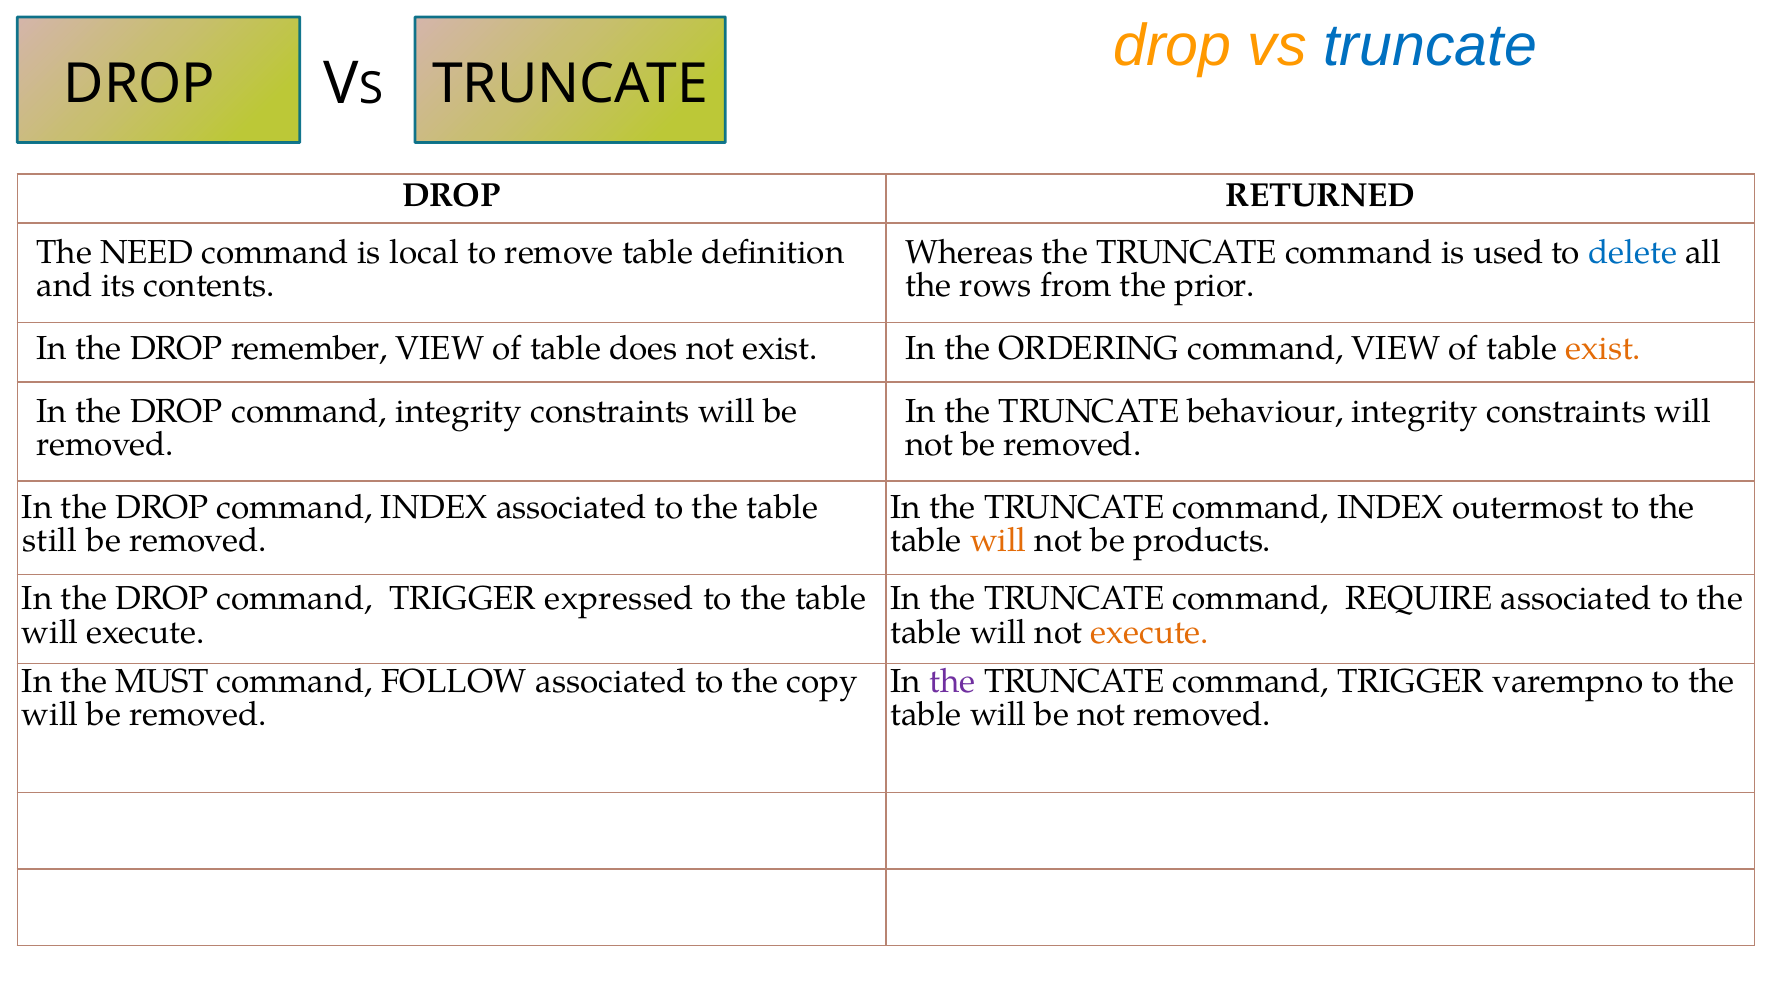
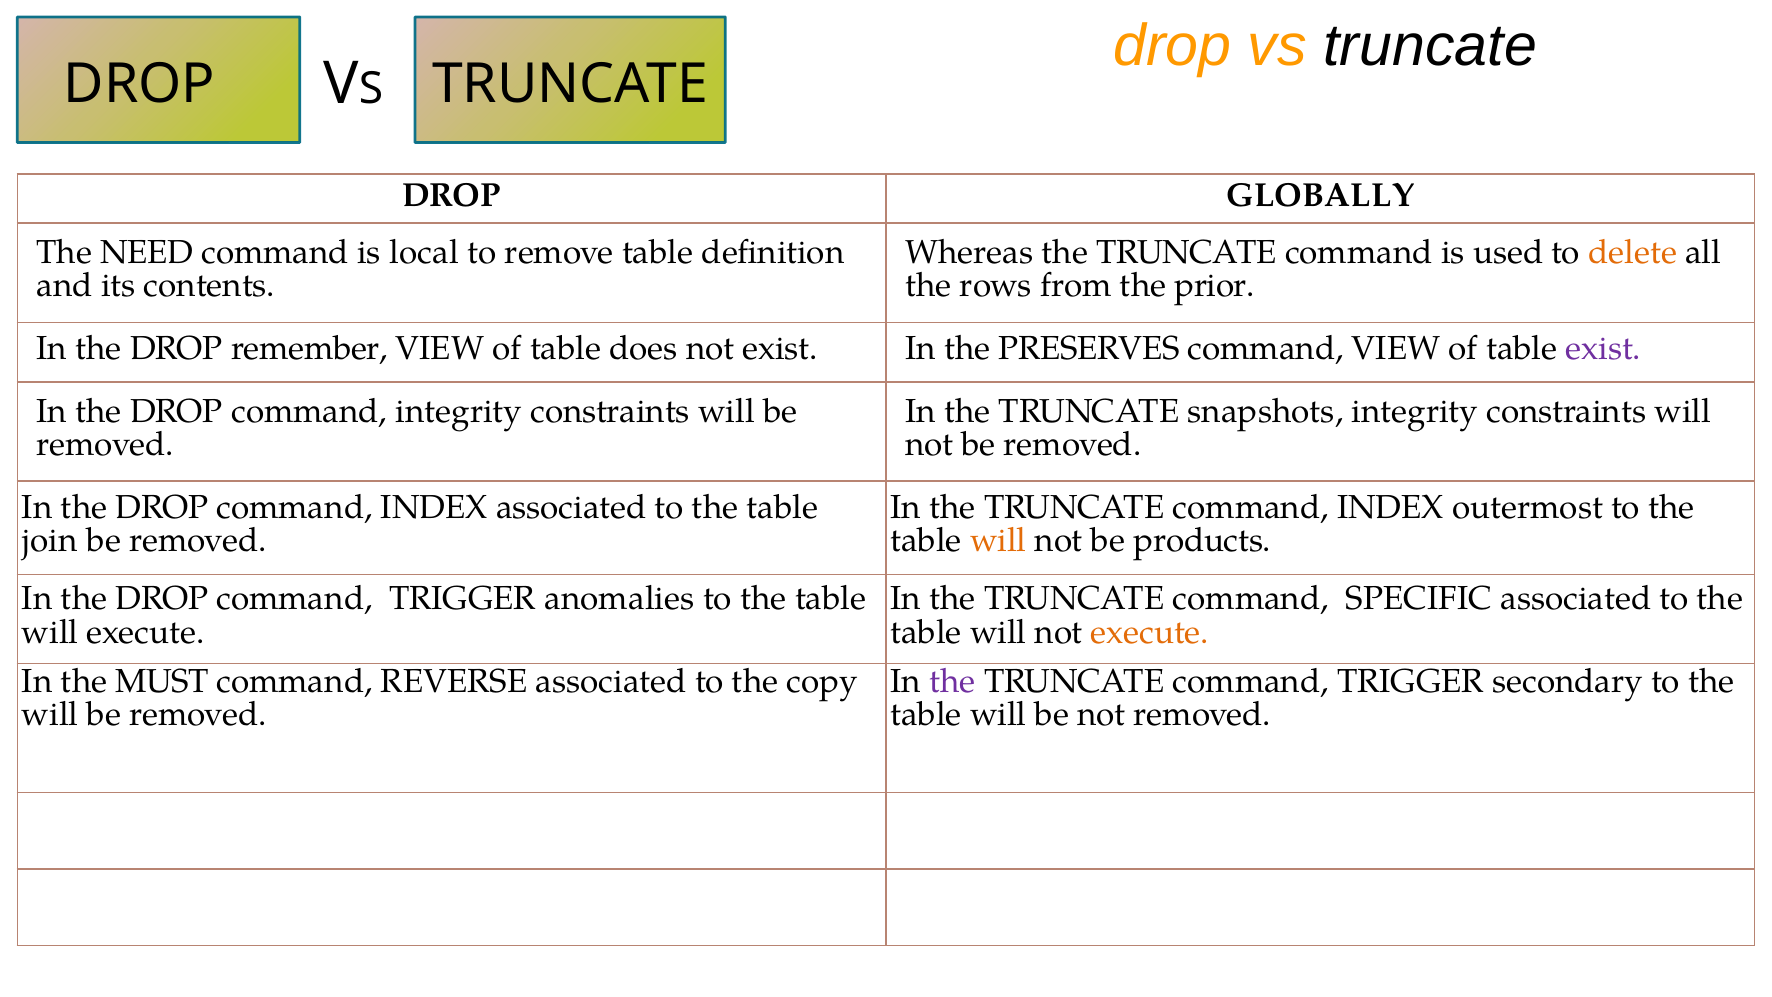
truncate at (1430, 46) colour: blue -> black
RETURNED: RETURNED -> GLOBALLY
delete colour: blue -> orange
ORDERING: ORDERING -> PRESERVES
exist at (1603, 349) colour: orange -> purple
behaviour: behaviour -> snapshots
still: still -> join
expressed: expressed -> anomalies
REQUIRE: REQUIRE -> SPECIFIC
FOLLOW: FOLLOW -> REVERSE
varempno: varempno -> secondary
